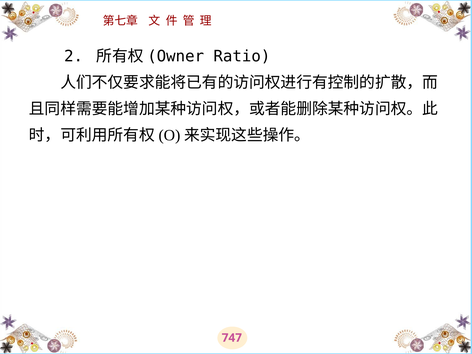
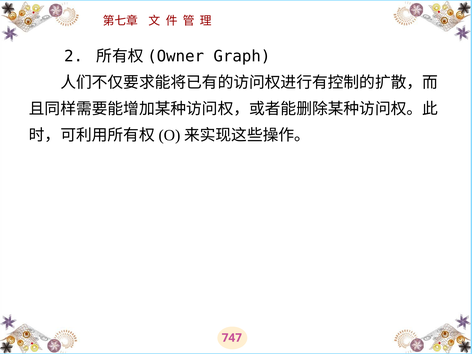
Ratio: Ratio -> Graph
